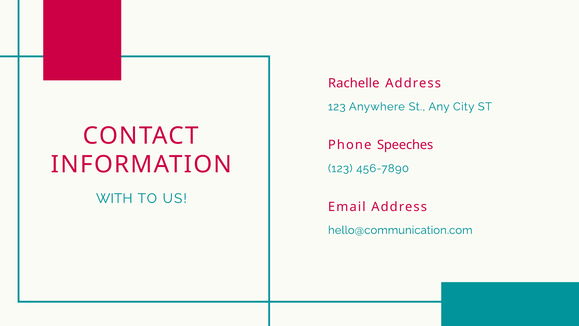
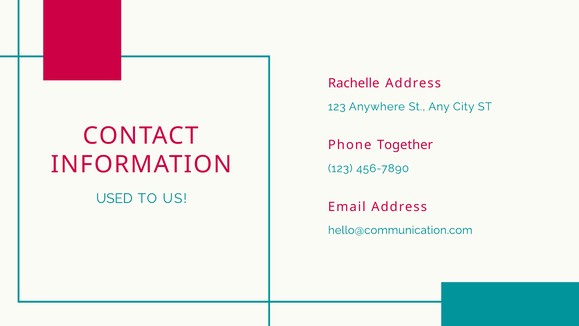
Speeches: Speeches -> Together
WITH: WITH -> USED
